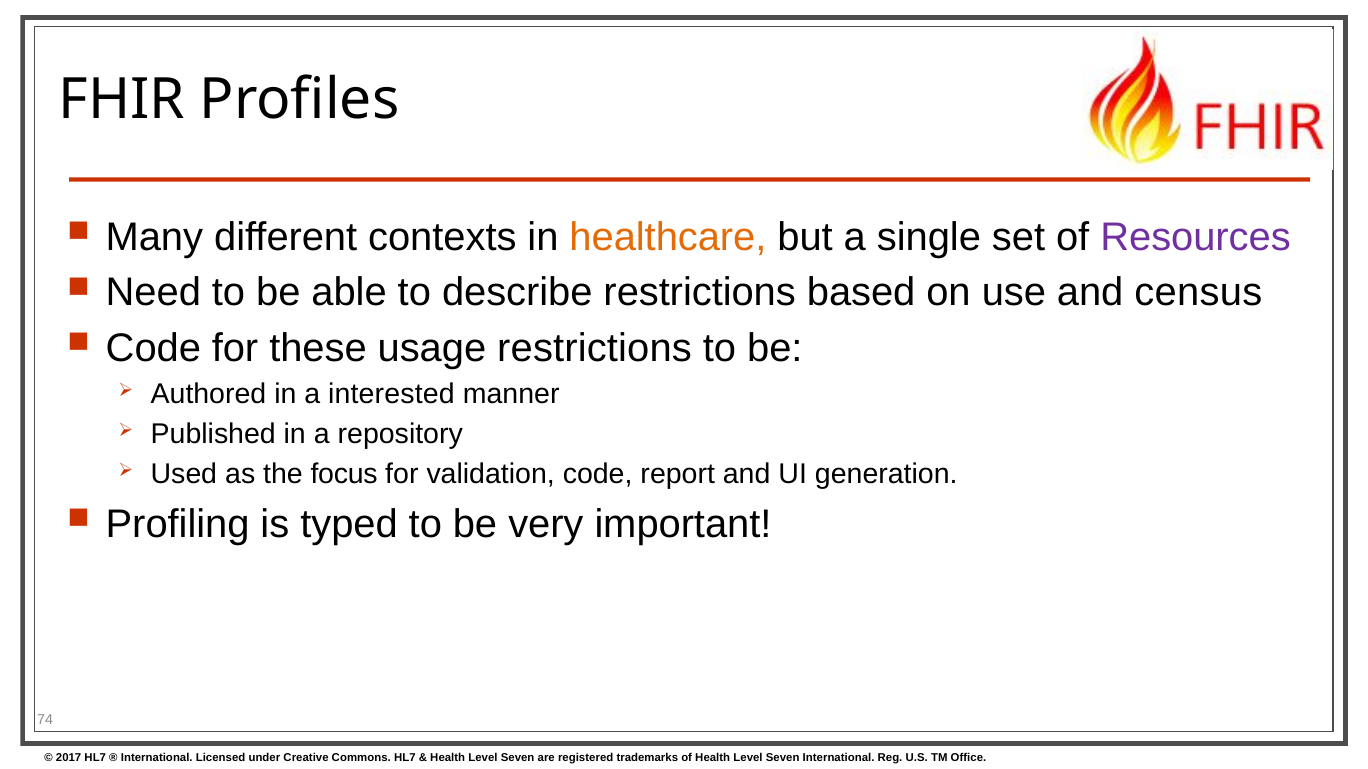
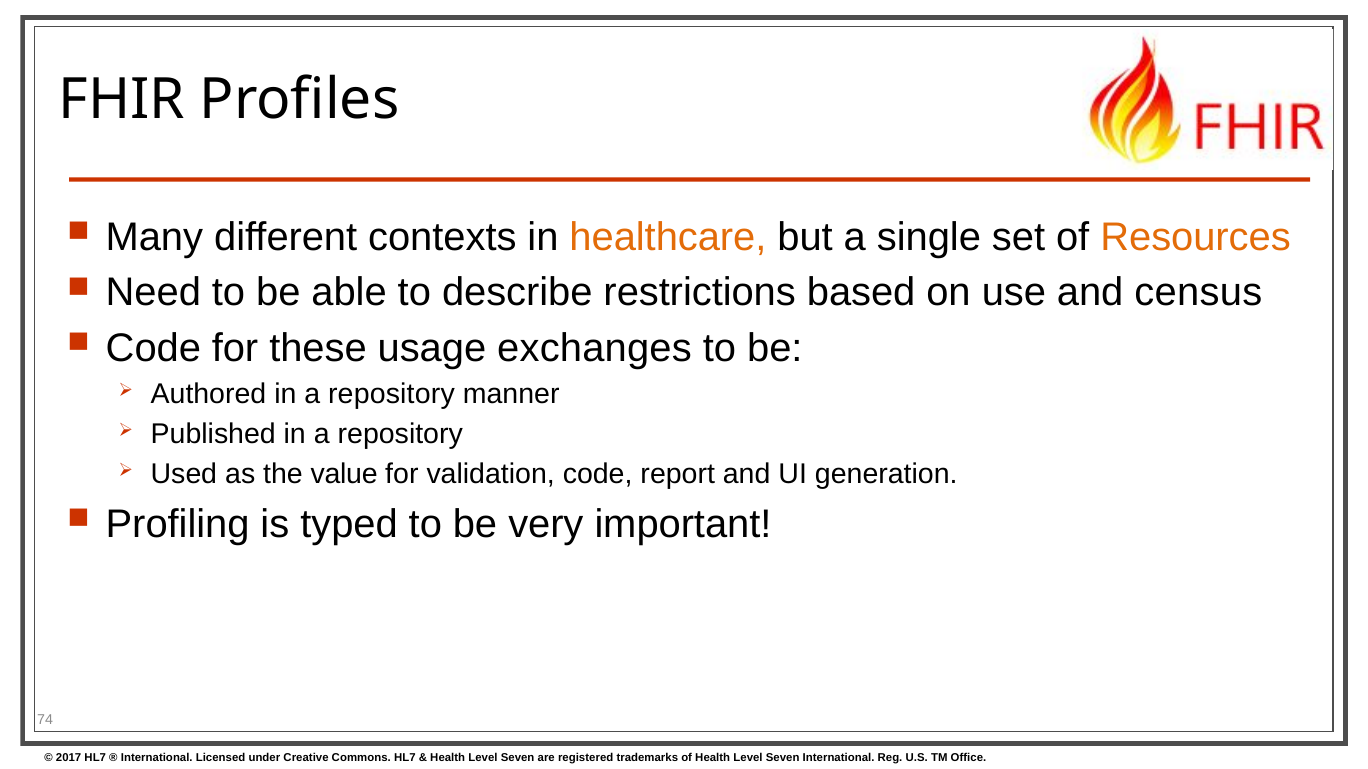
Resources colour: purple -> orange
usage restrictions: restrictions -> exchanges
Authored in a interested: interested -> repository
focus: focus -> value
